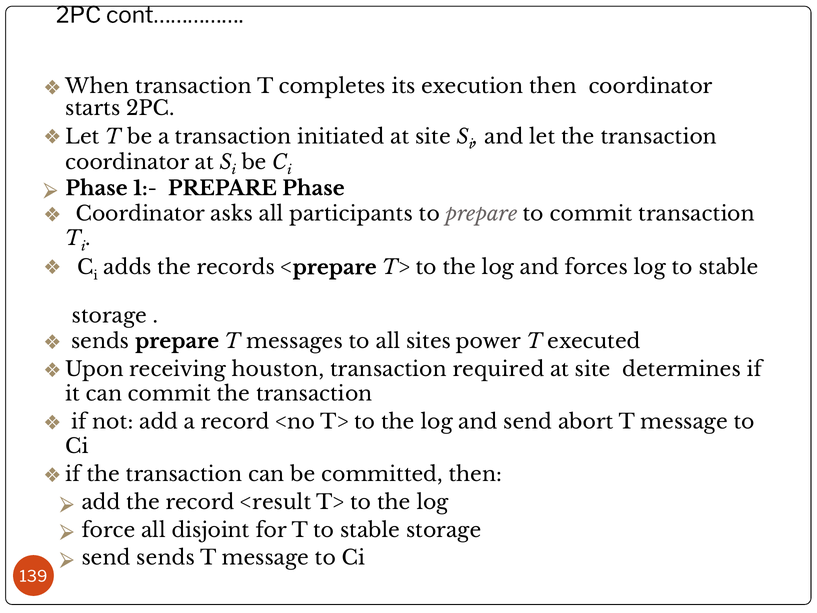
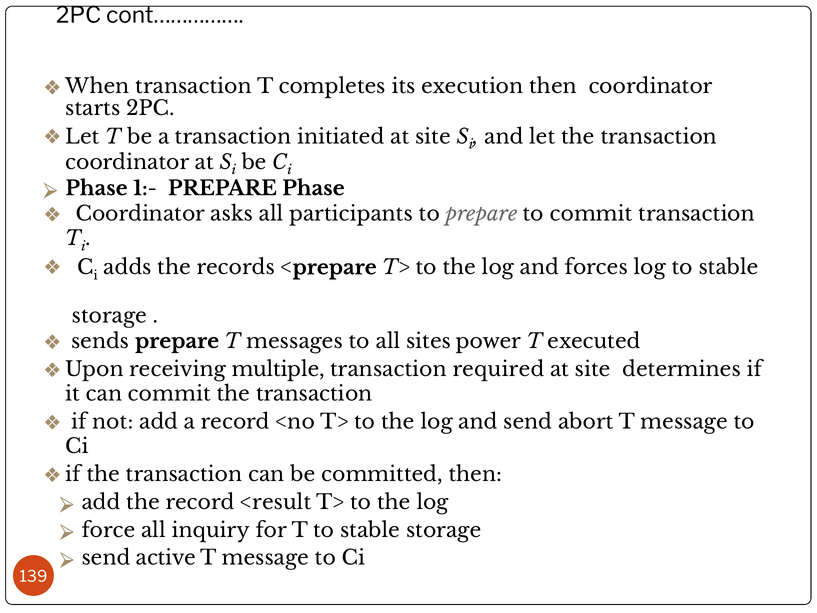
houston: houston -> multiple
disjoint: disjoint -> inquiry
send sends: sends -> active
